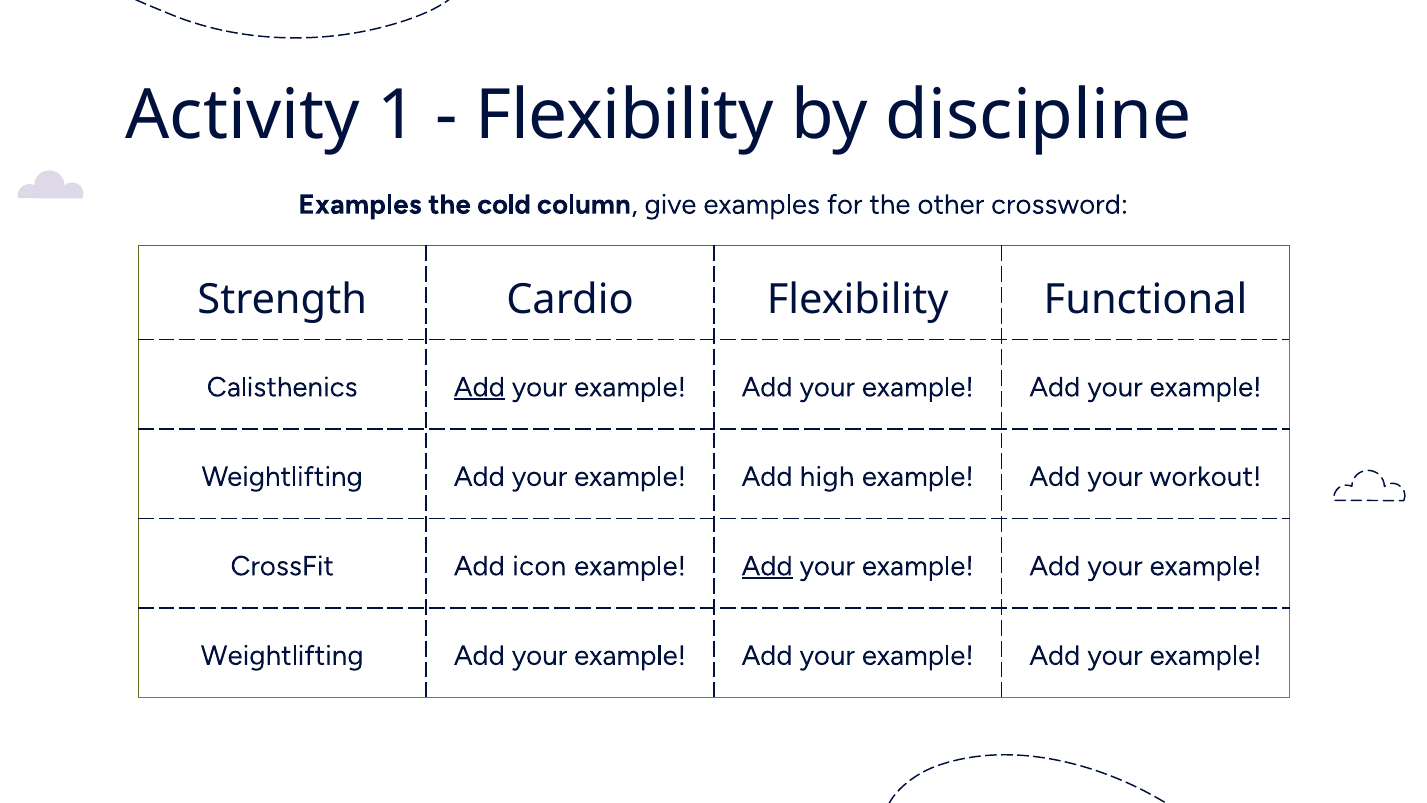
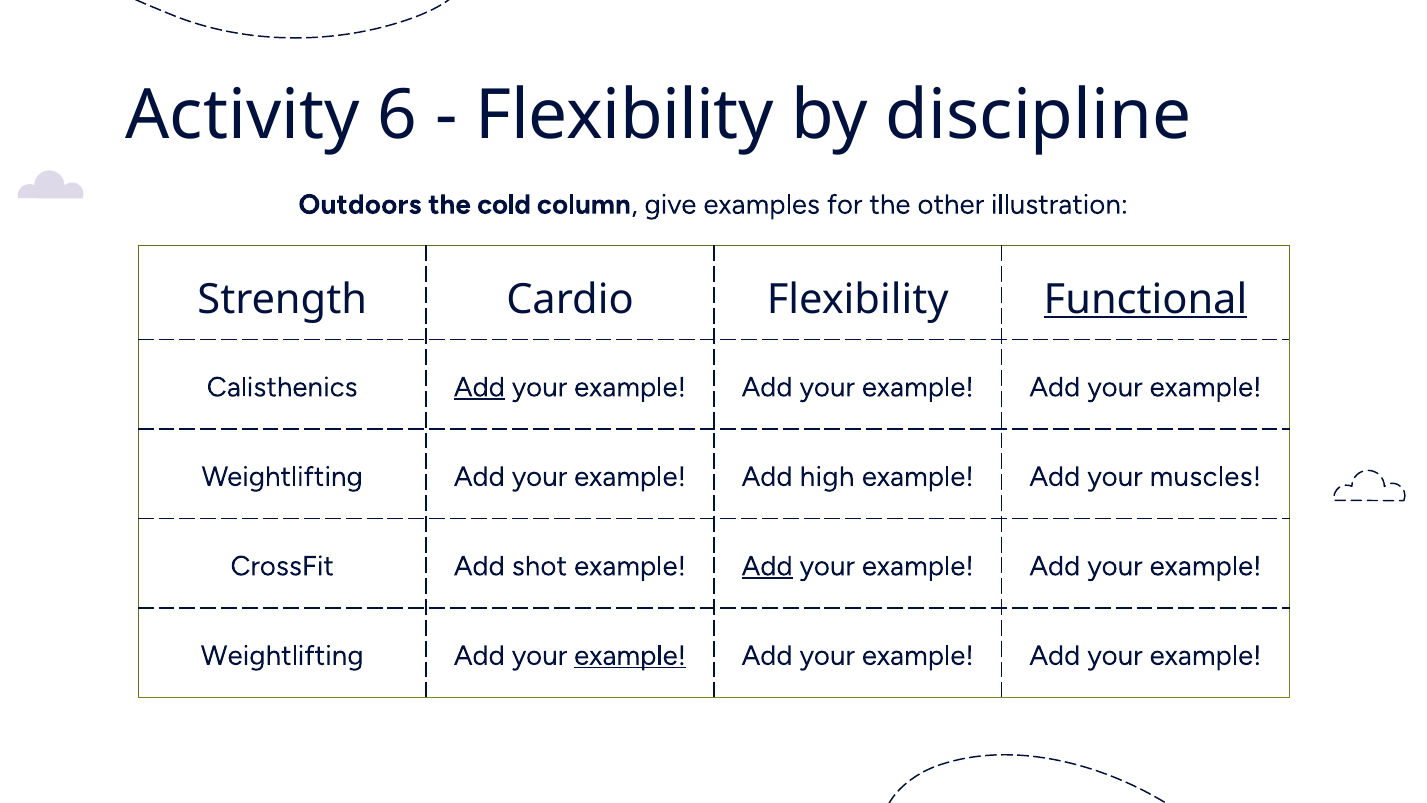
1: 1 -> 6
Examples at (360, 204): Examples -> Outdoors
crossword: crossword -> illustration
Functional underline: none -> present
workout: workout -> muscles
icon: icon -> shot
example at (630, 655) underline: none -> present
